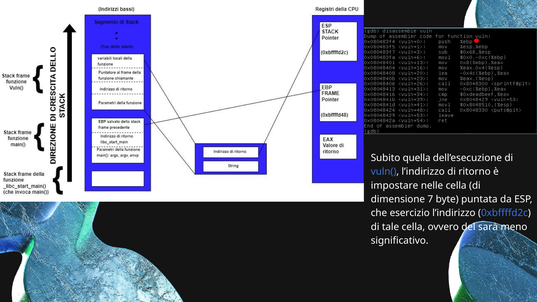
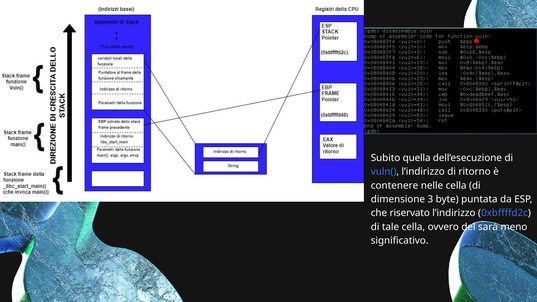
impostare: impostare -> contenere
7: 7 -> 3
esercizio: esercizio -> riservato
